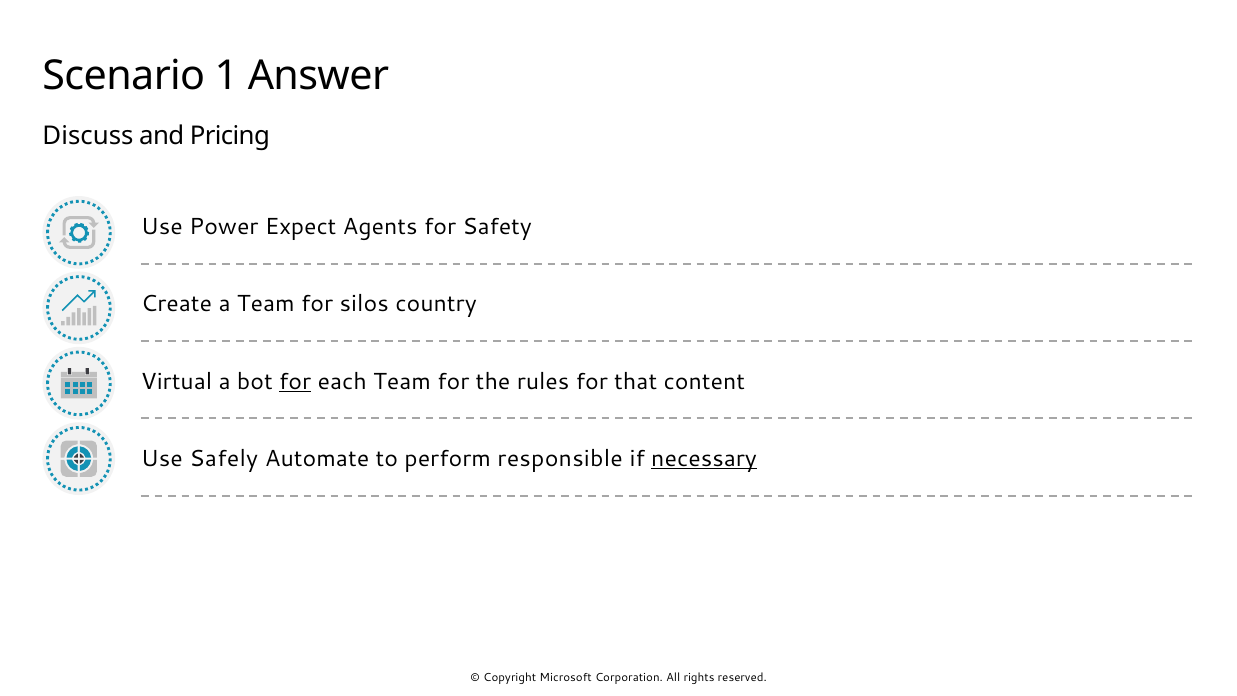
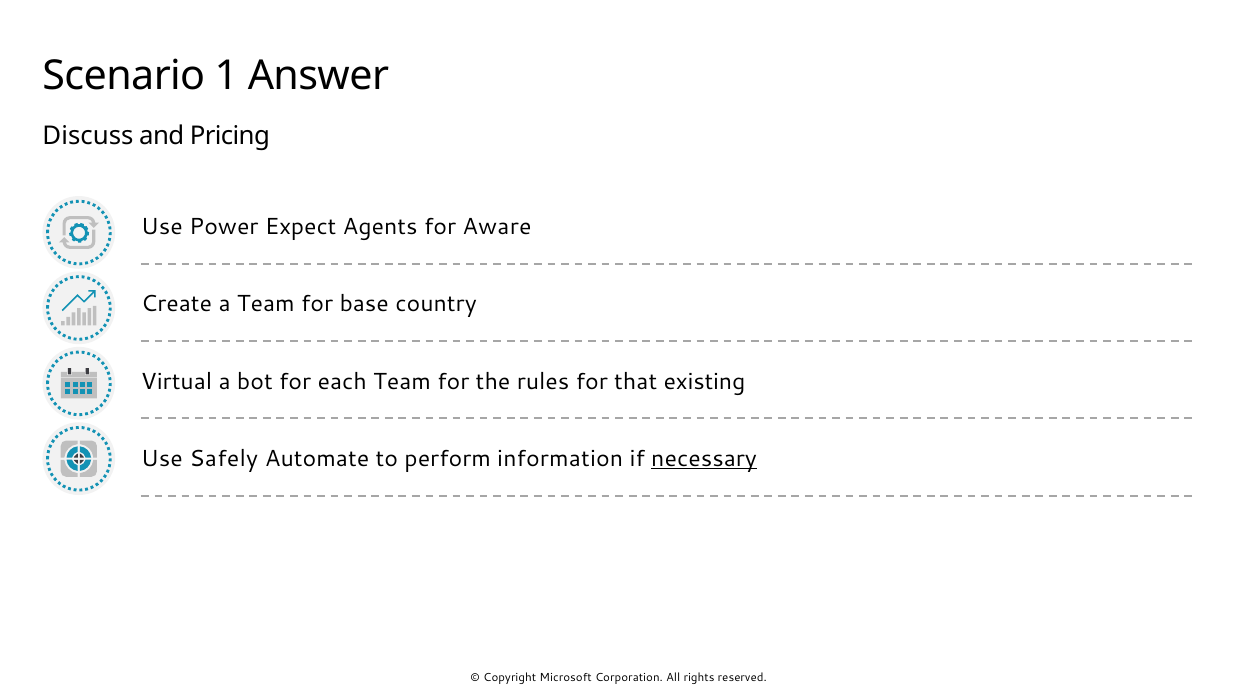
Safety: Safety -> Aware
silos: silos -> base
for at (295, 381) underline: present -> none
content: content -> existing
responsible: responsible -> information
